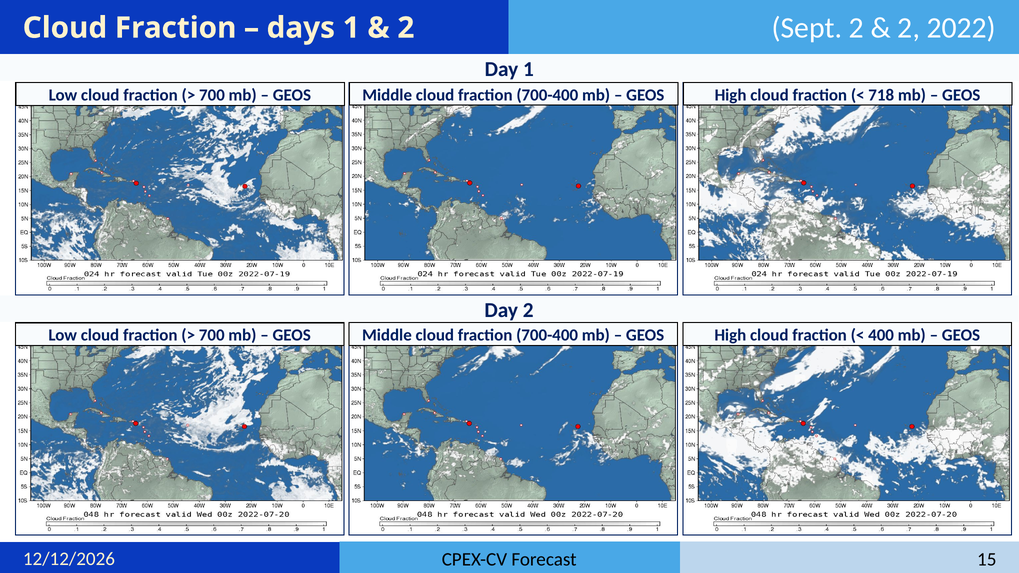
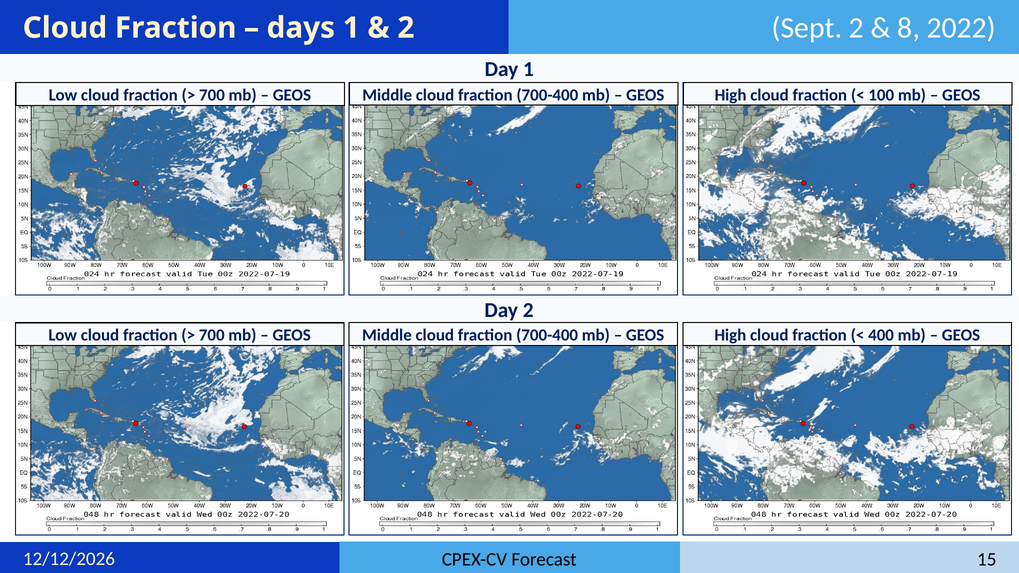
2 at (909, 28): 2 -> 8
718: 718 -> 100
